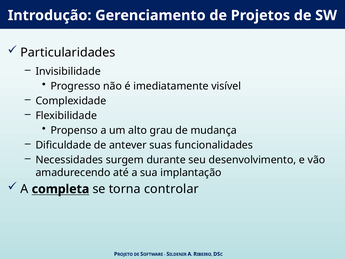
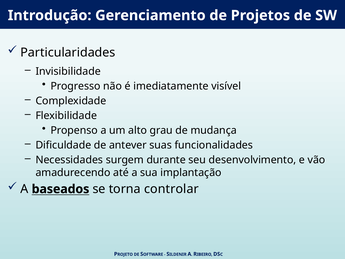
completa: completa -> baseados
